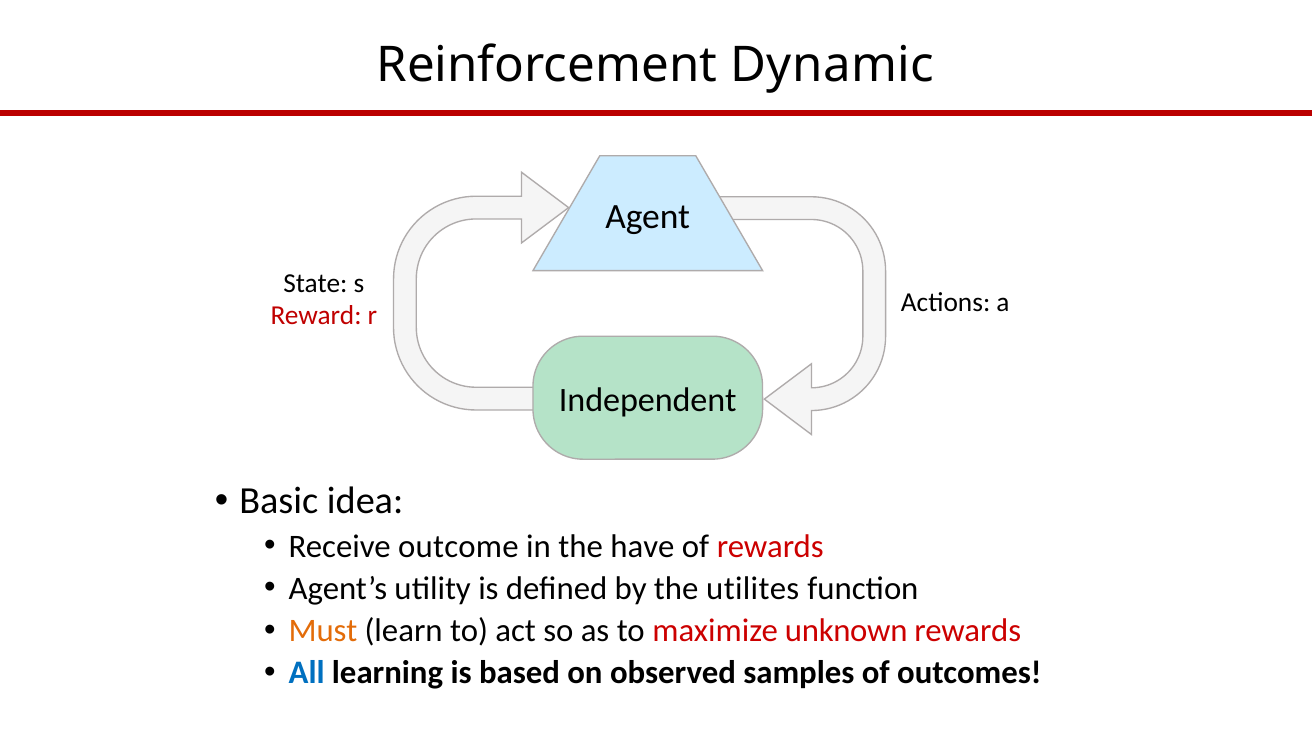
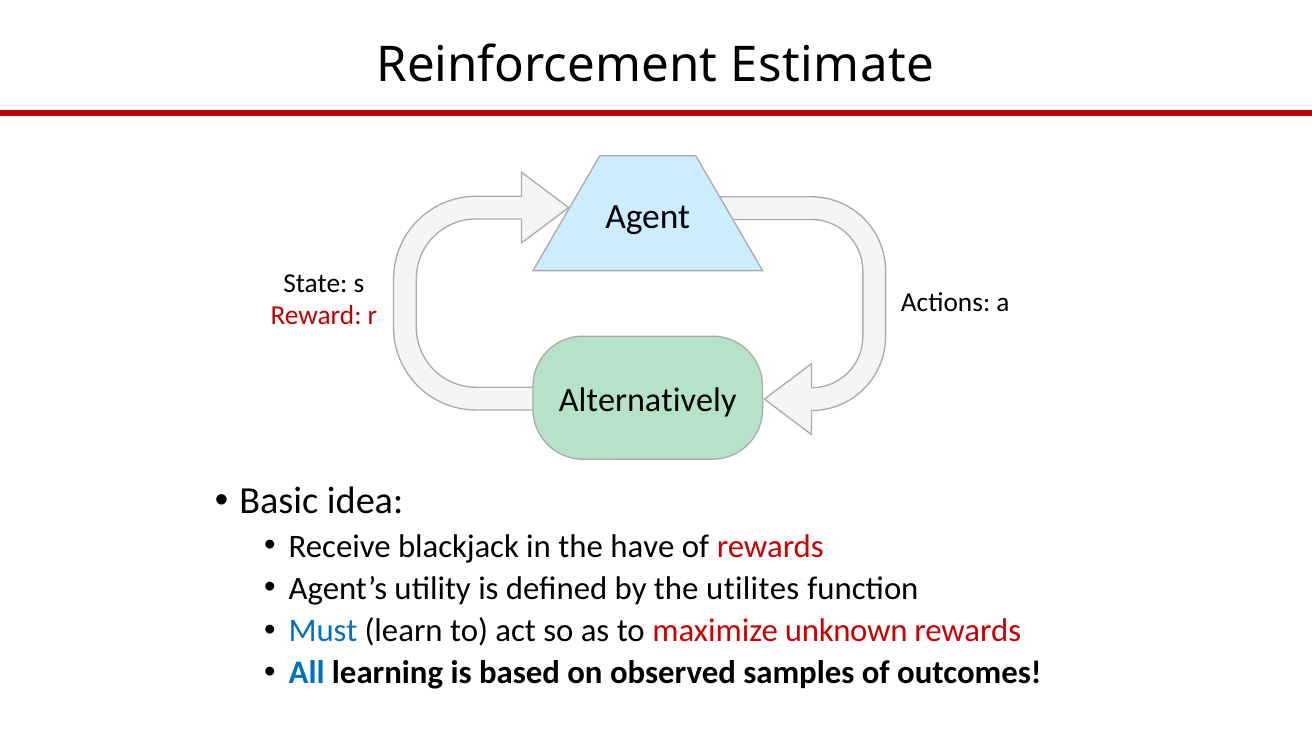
Dynamic: Dynamic -> Estimate
Independent: Independent -> Alternatively
outcome: outcome -> blackjack
Must colour: orange -> blue
